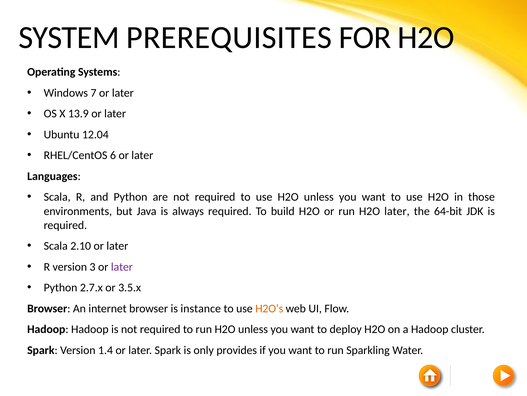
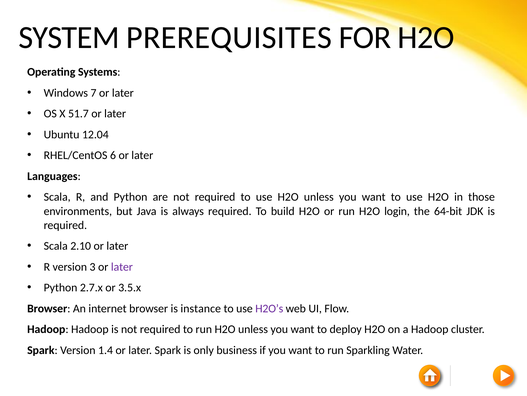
13.9: 13.9 -> 51.7
H2O later: later -> login
H2O’s colour: orange -> purple
provides: provides -> business
